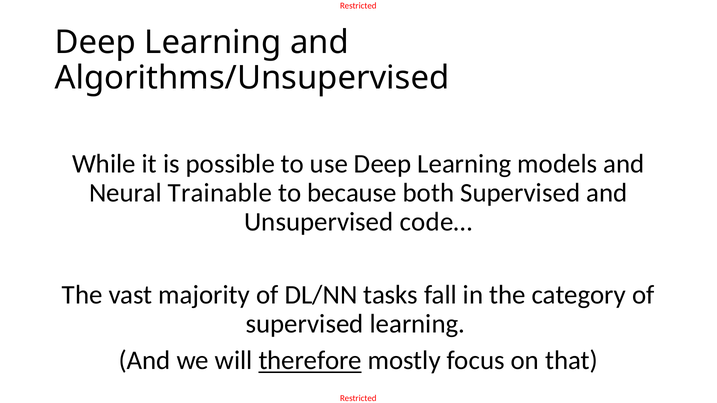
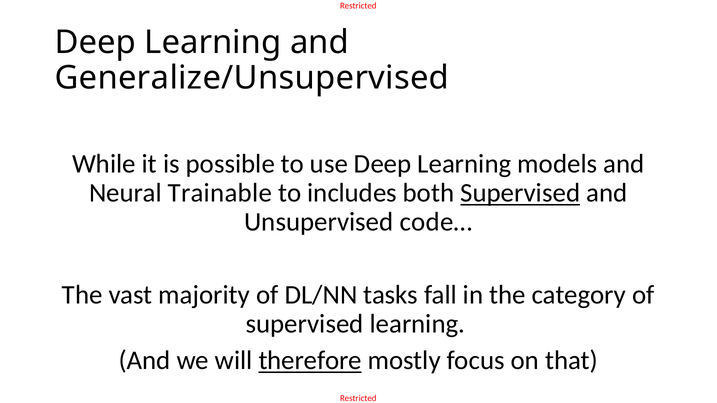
Algorithms/Unsupervised: Algorithms/Unsupervised -> Generalize/Unsupervised
because: because -> includes
Supervised at (520, 193) underline: none -> present
